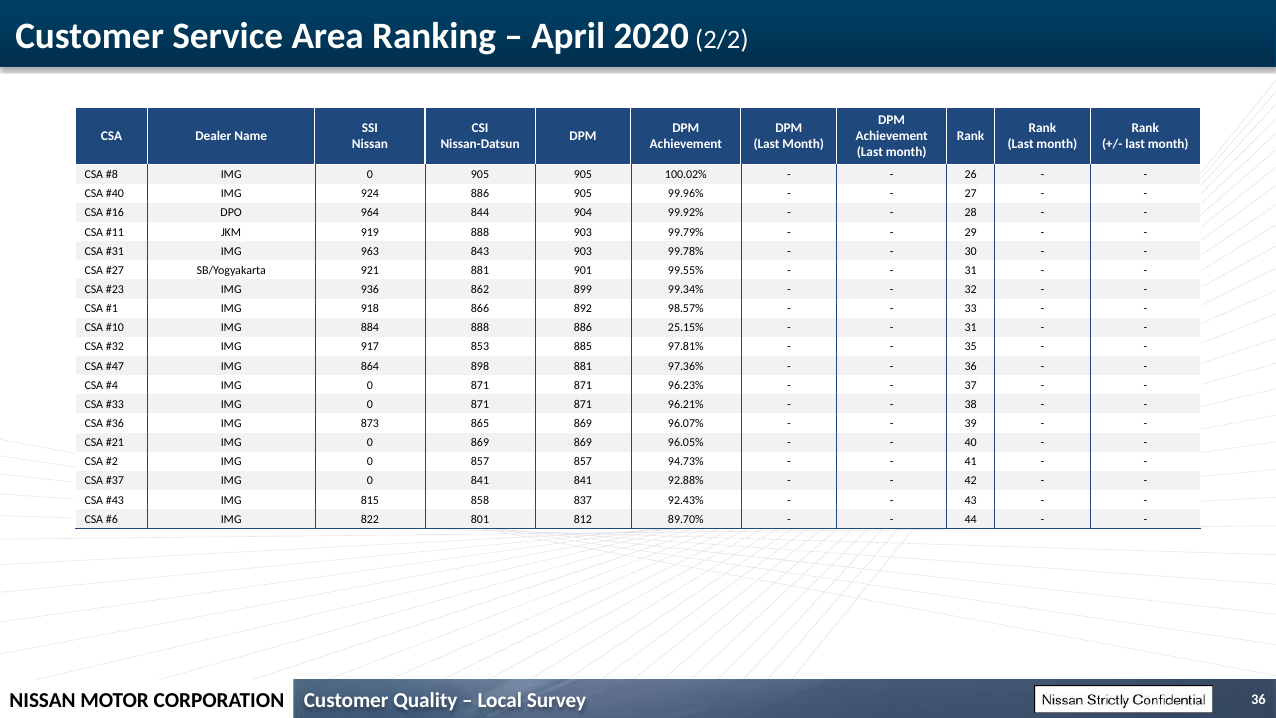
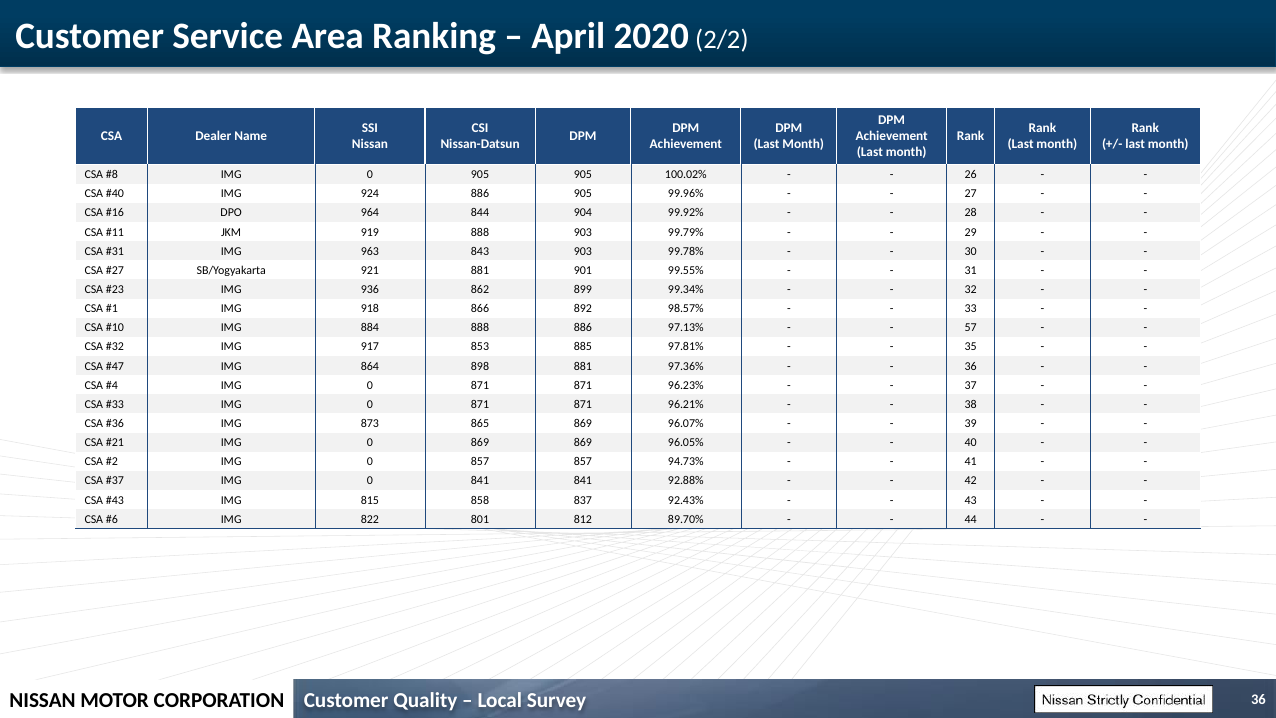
25.15%: 25.15% -> 97.13%
31 at (971, 328): 31 -> 57
